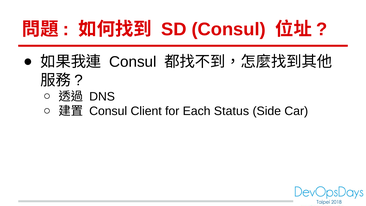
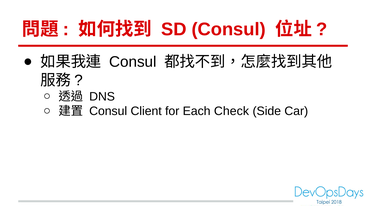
Status: Status -> Check
